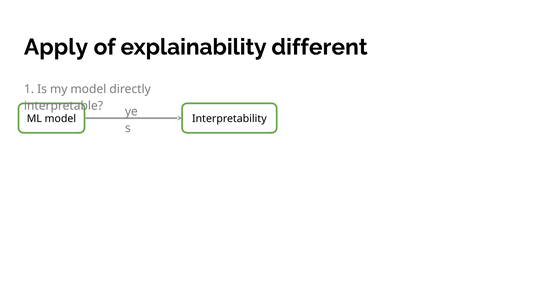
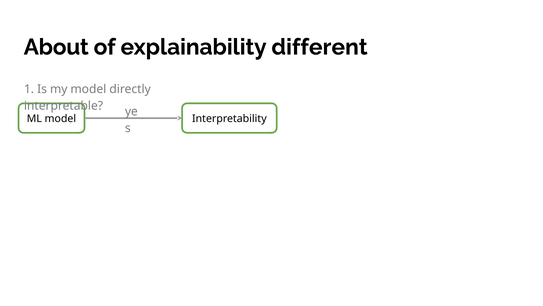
Apply: Apply -> About
